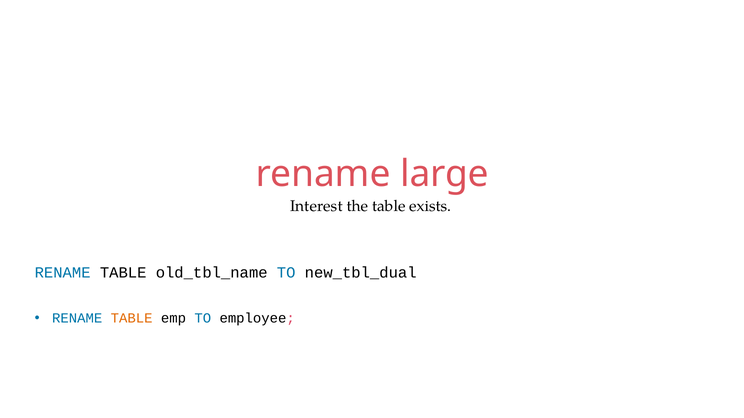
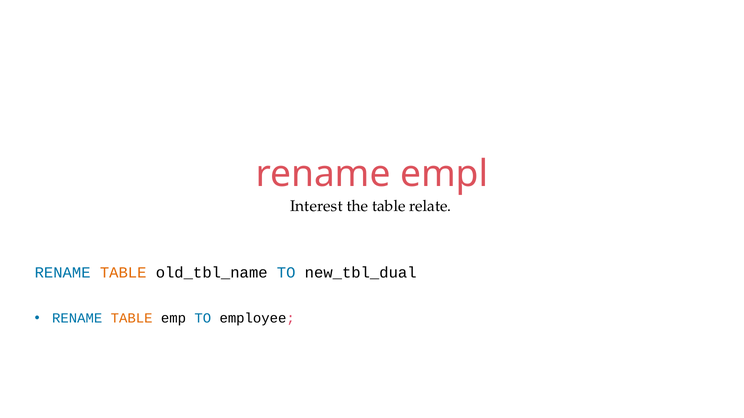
large: large -> empl
exists: exists -> relate
TABLE at (123, 273) colour: black -> orange
